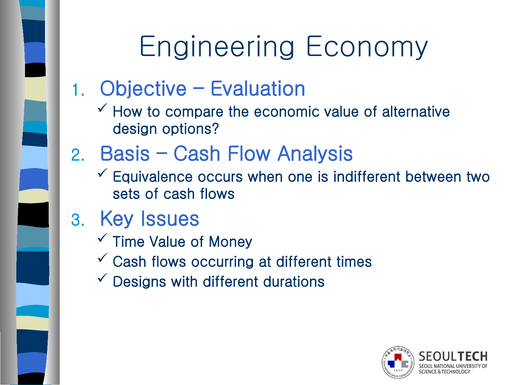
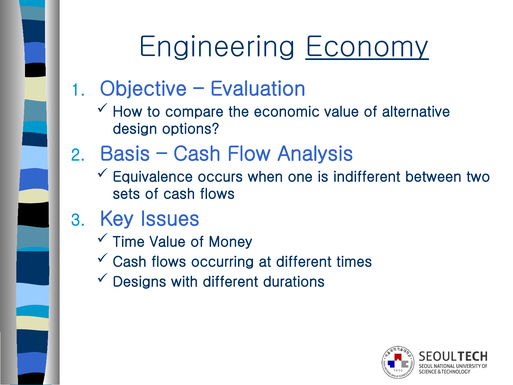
Economy underline: none -> present
